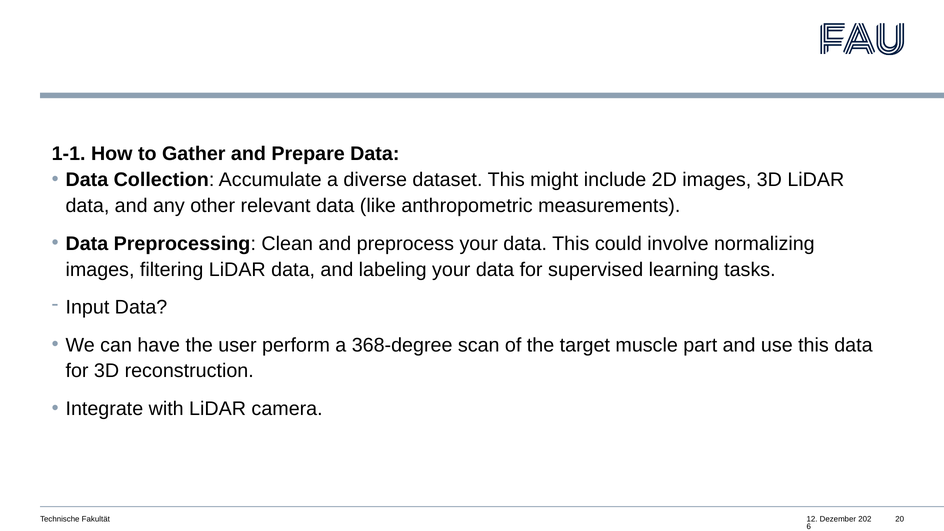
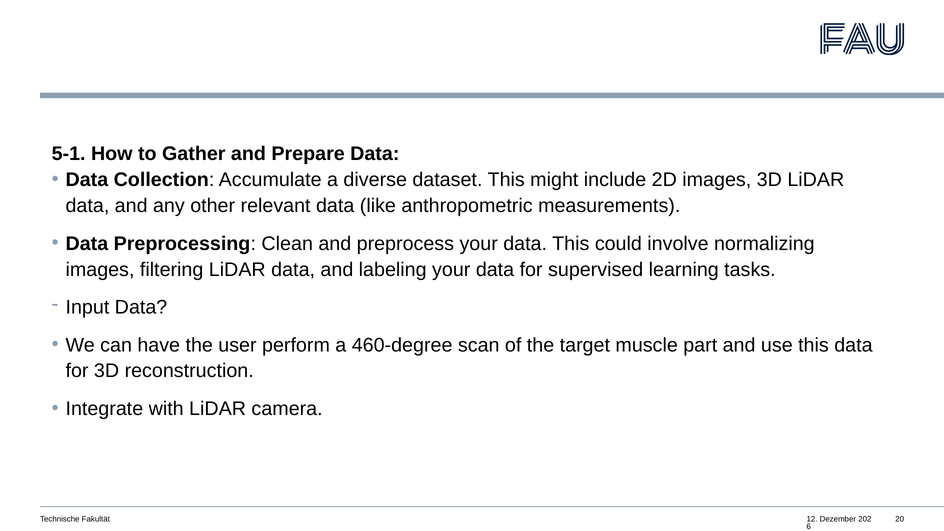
1-1: 1-1 -> 5-1
368-degree: 368-degree -> 460-degree
